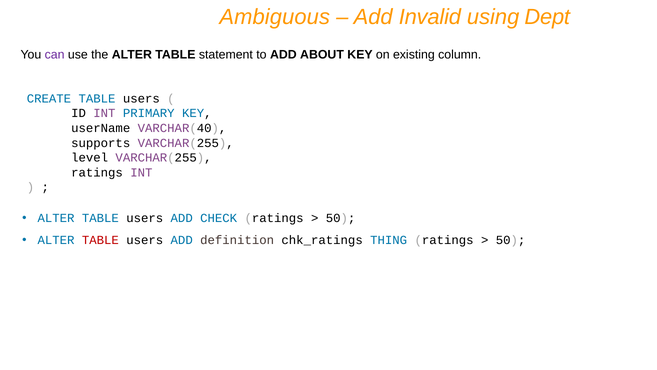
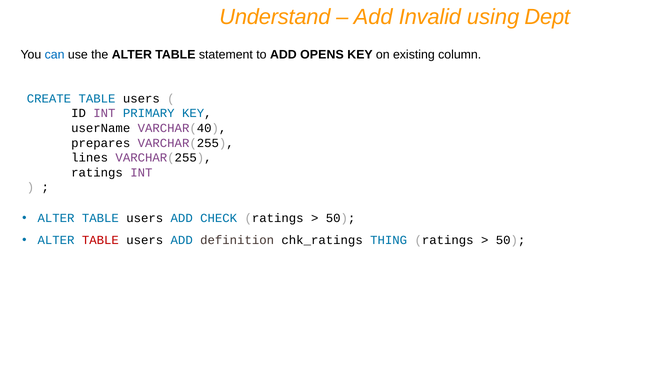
Ambiguous: Ambiguous -> Understand
can colour: purple -> blue
ABOUT: ABOUT -> OPENS
supports: supports -> prepares
level: level -> lines
